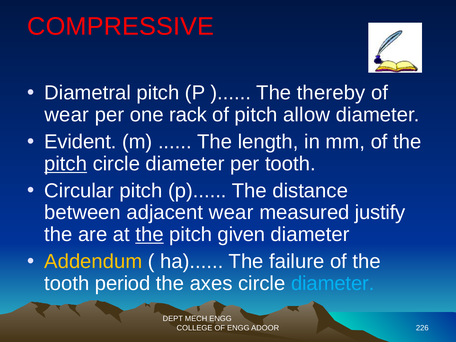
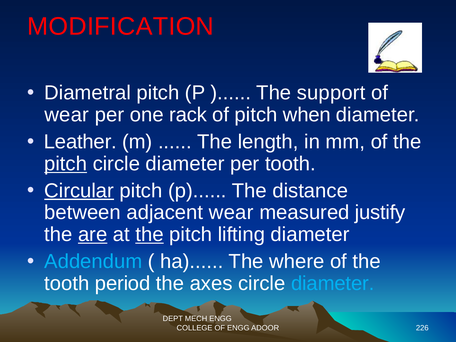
COMPRESSIVE: COMPRESSIVE -> MODIFICATION
thereby: thereby -> support
allow: allow -> when
Evident: Evident -> Leather
Circular underline: none -> present
are underline: none -> present
given: given -> lifting
Addendum colour: yellow -> light blue
failure: failure -> where
